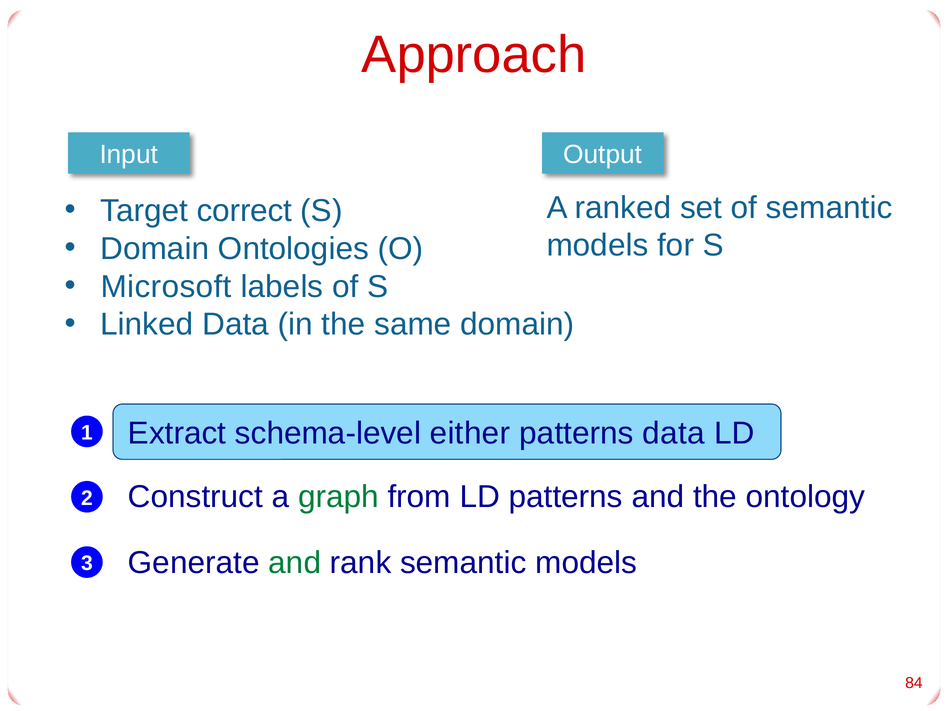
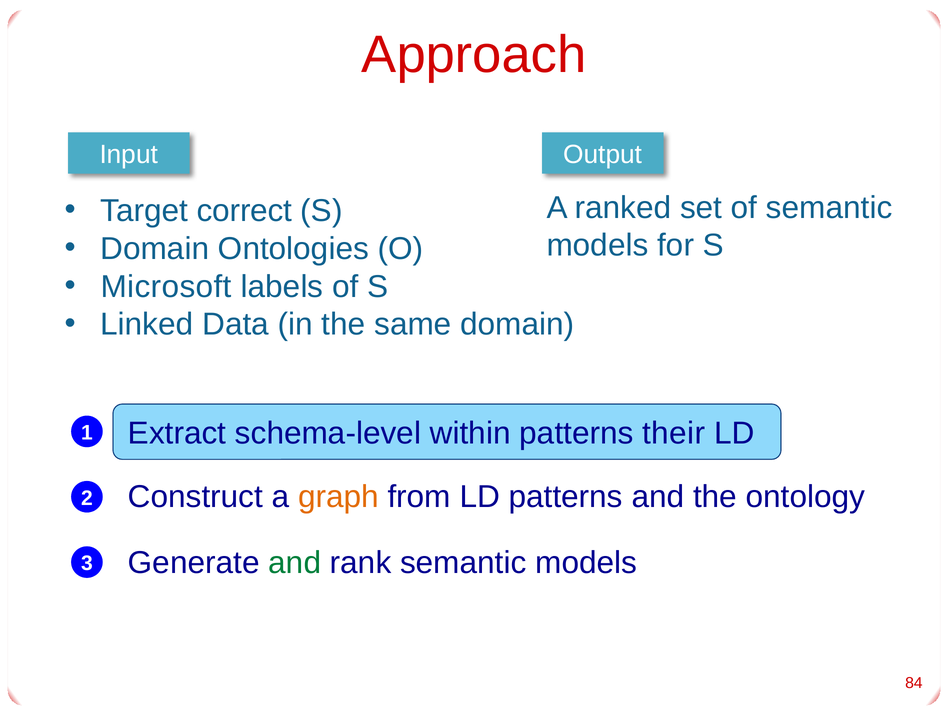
either: either -> within
patterns data: data -> their
graph colour: green -> orange
